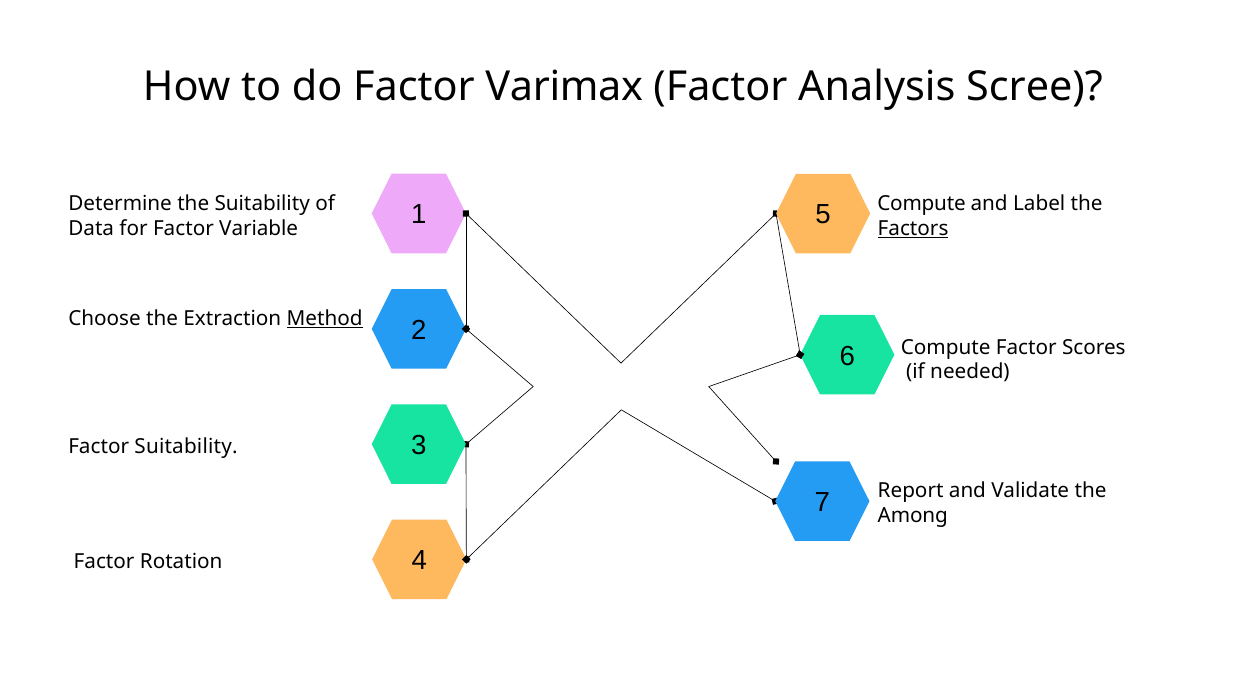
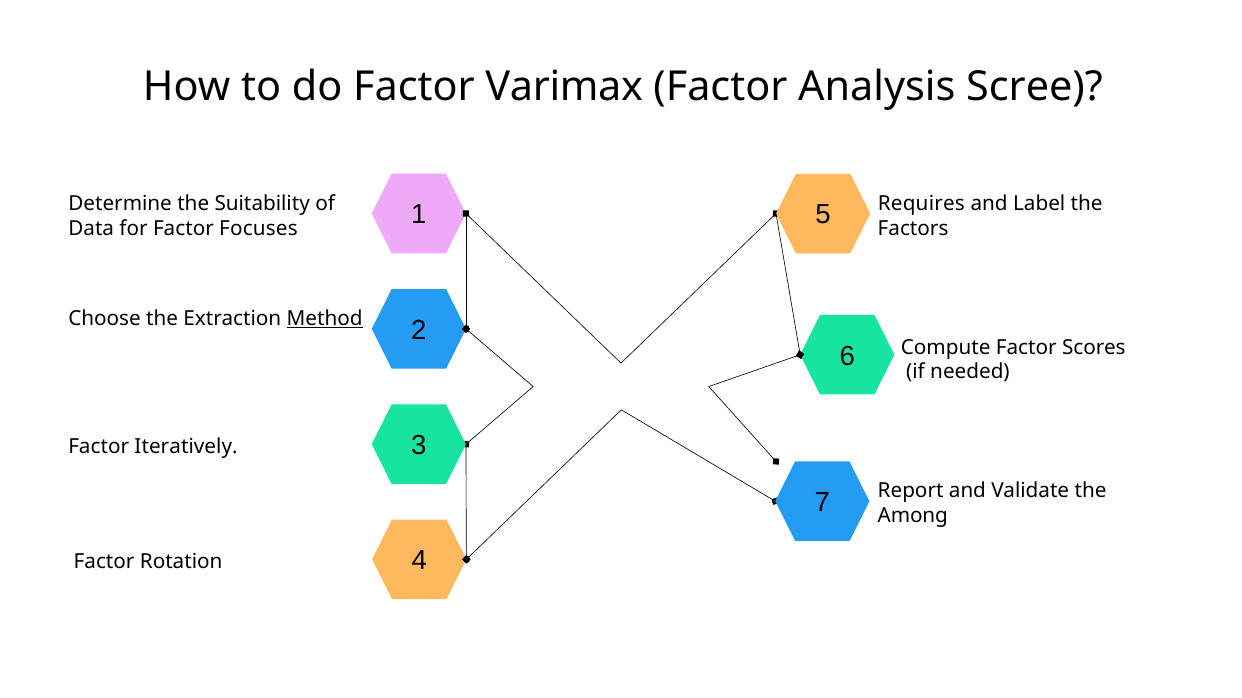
Compute at (922, 204): Compute -> Requires
Variable: Variable -> Focuses
Factors underline: present -> none
Factor Suitability: Suitability -> Iteratively
